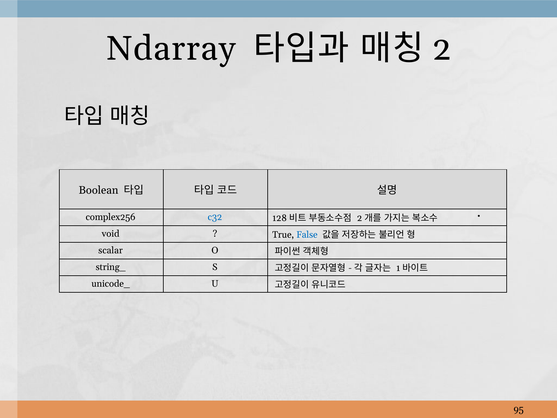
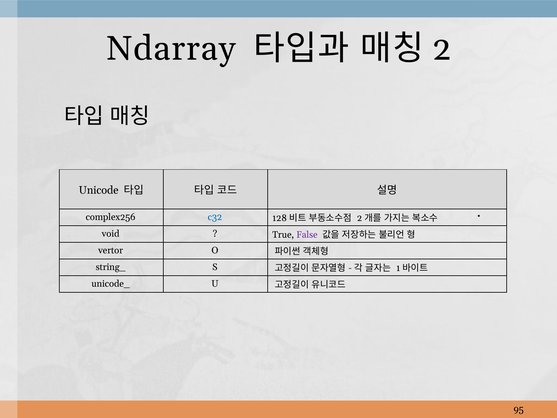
Boolean: Boolean -> Unicode
False colour: blue -> purple
scalar: scalar -> vertor
